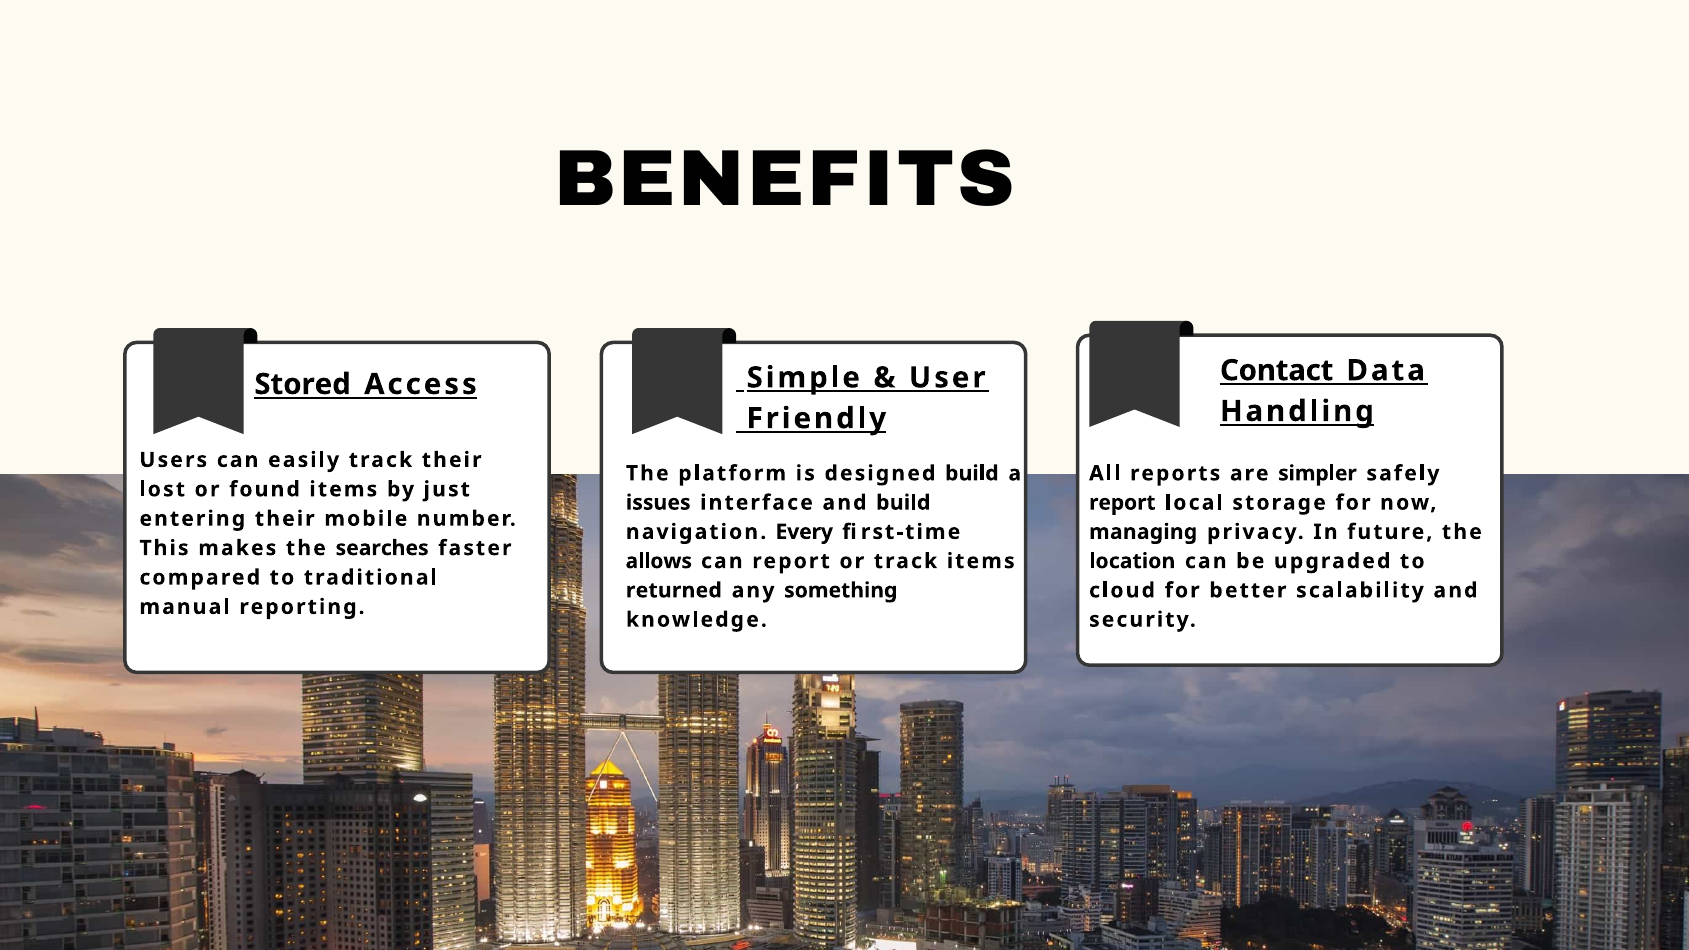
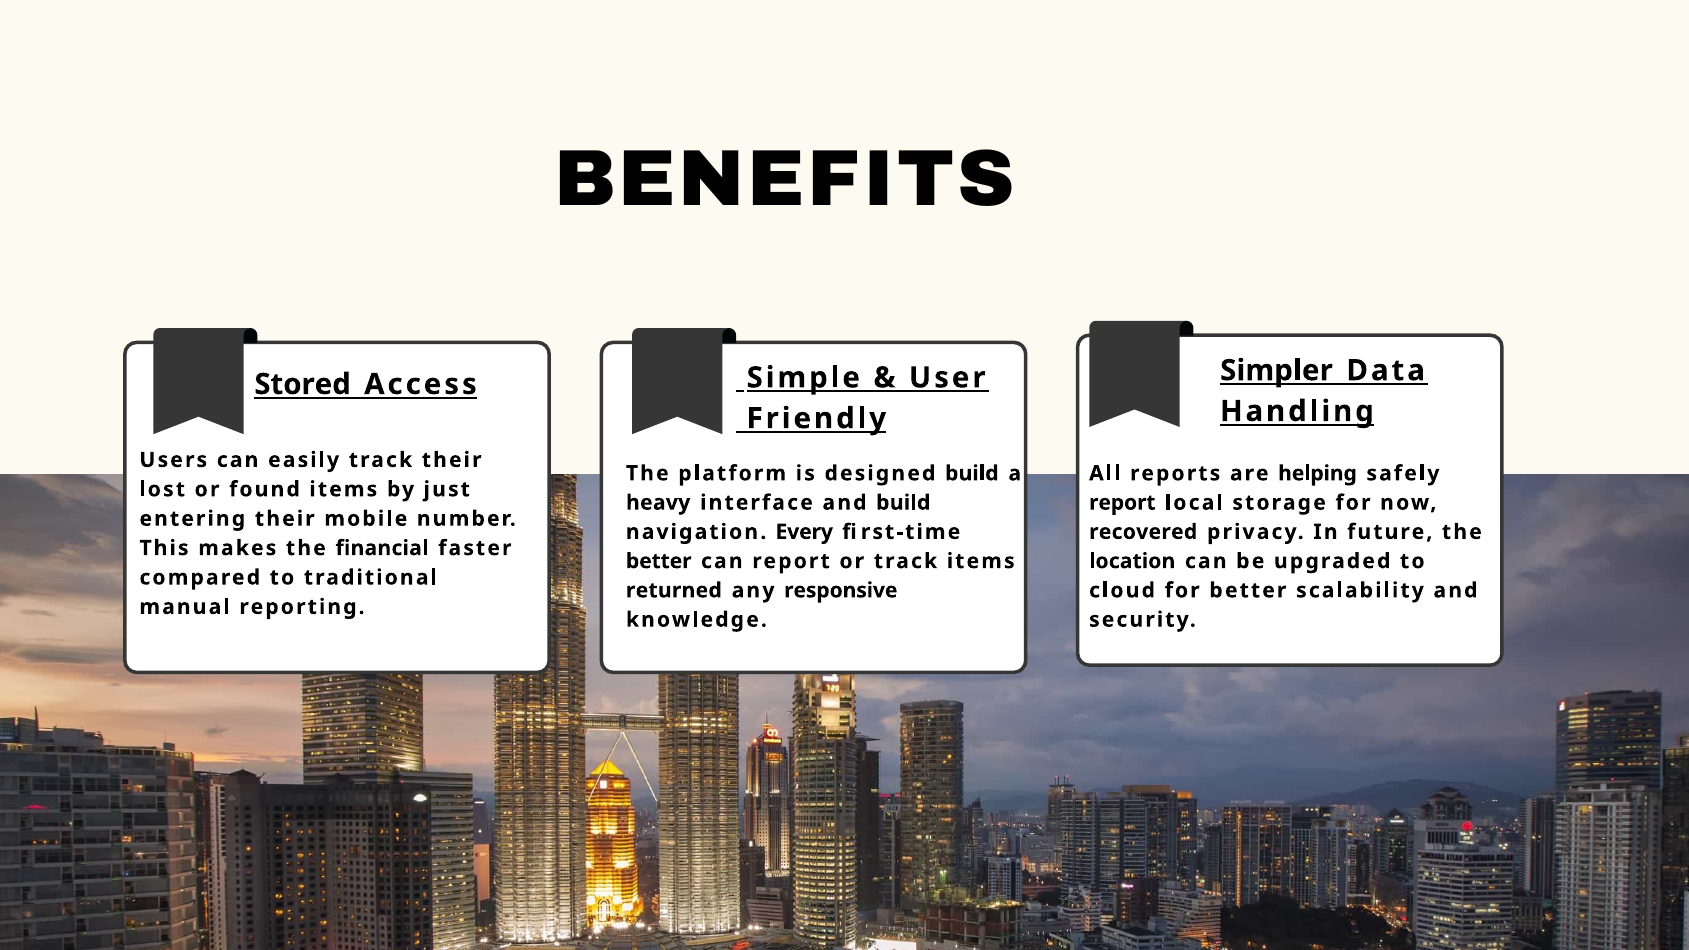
Contact: Contact -> Simpler
simpler: simpler -> helping
issues: issues -> heavy
managing: managing -> recovered
searches: searches -> financial
allows at (659, 561): allows -> better
something: something -> responsive
